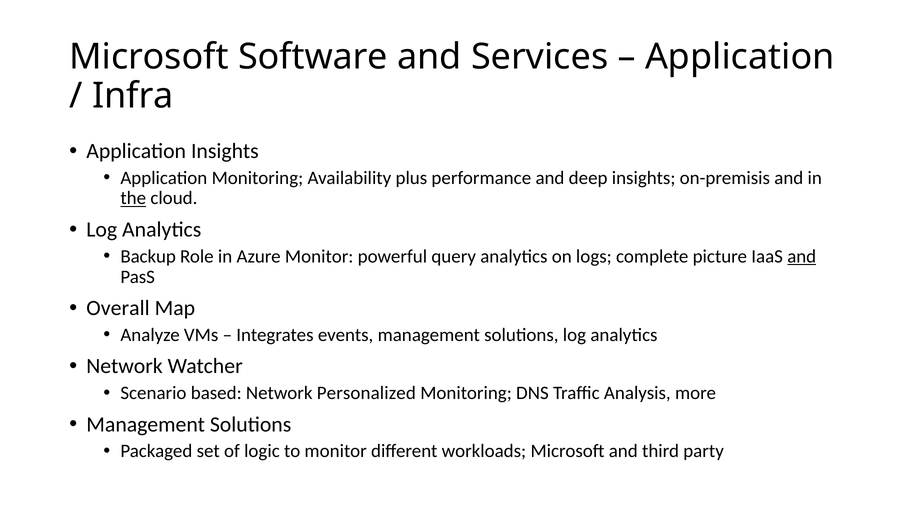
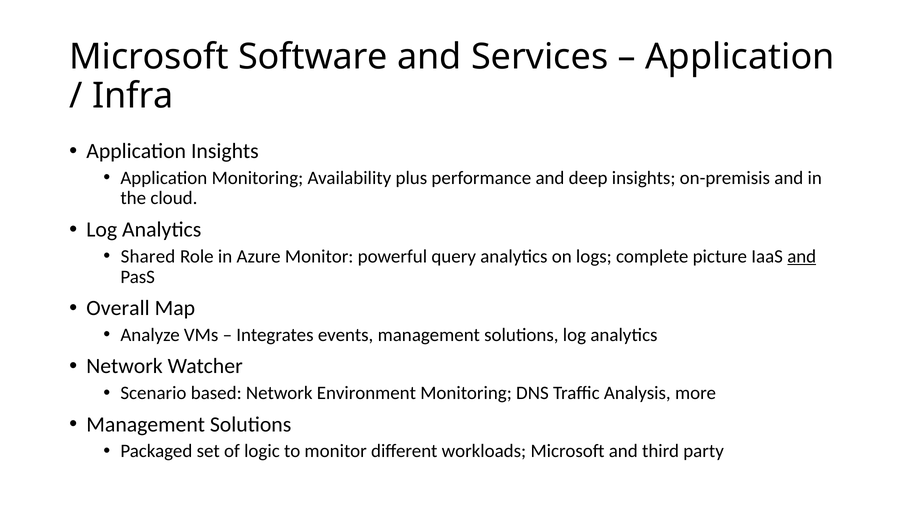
the underline: present -> none
Backup: Backup -> Shared
Personalized: Personalized -> Environment
